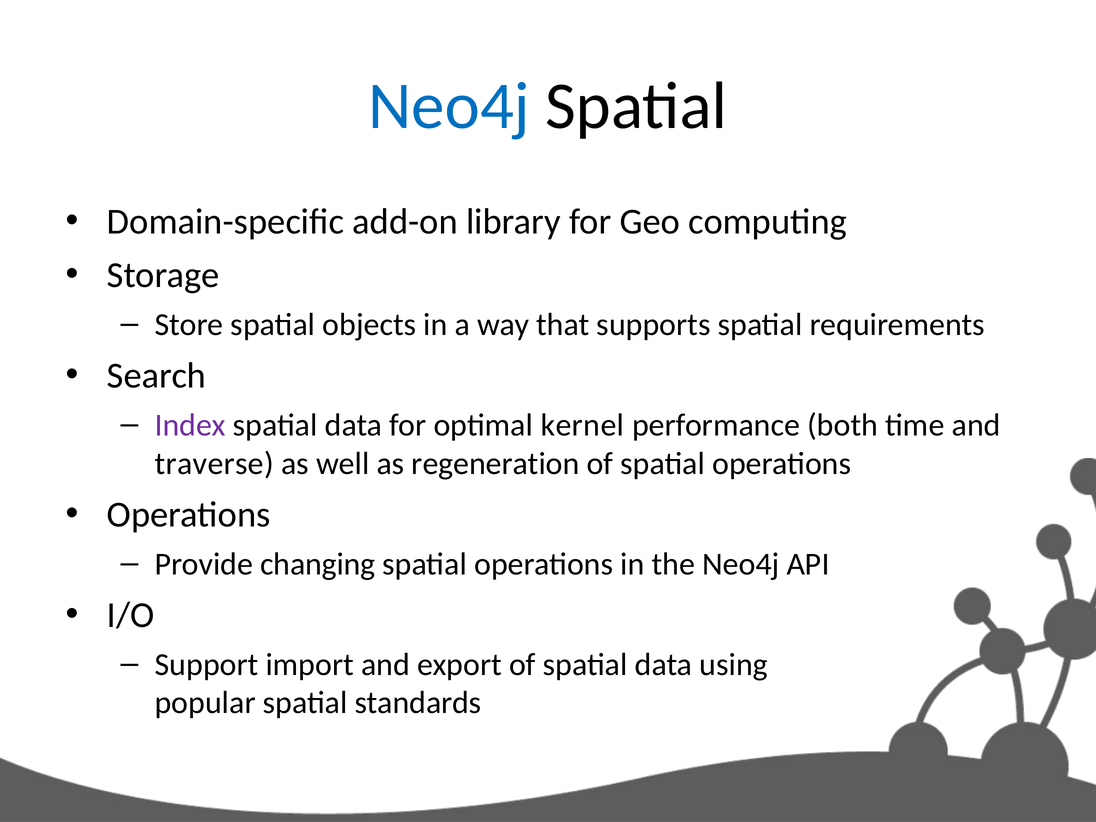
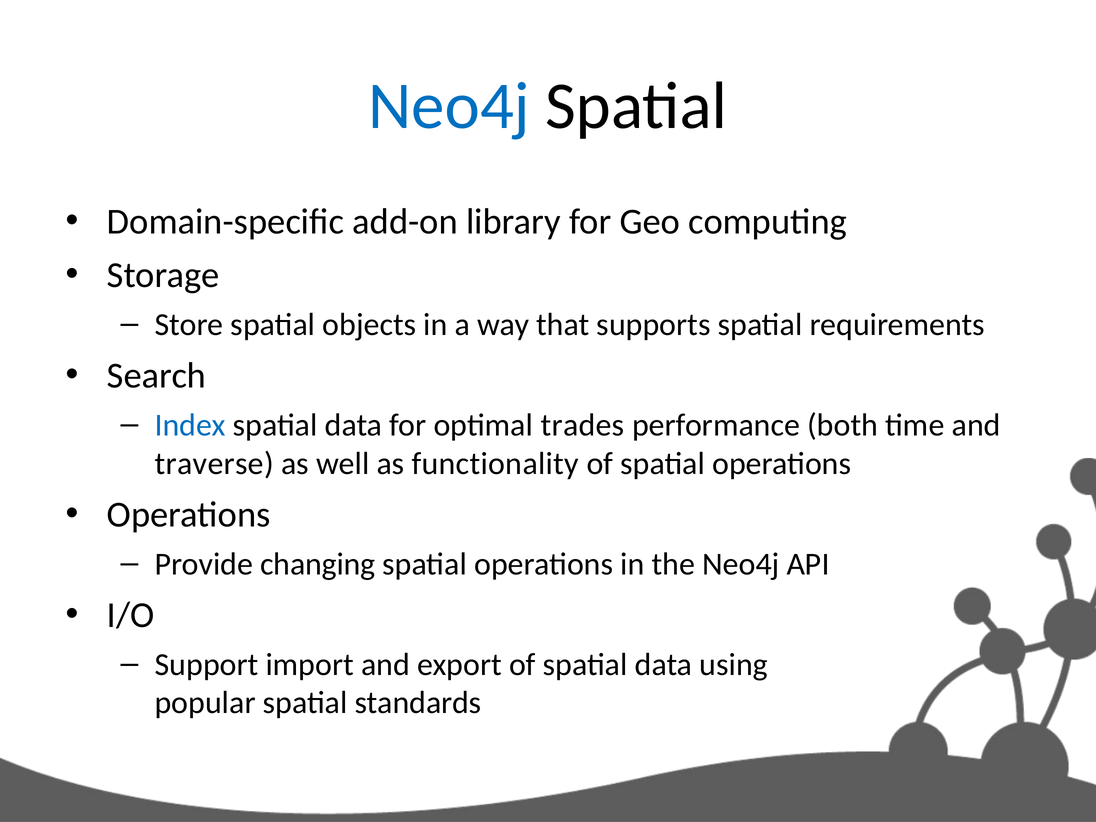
Index colour: purple -> blue
kernel: kernel -> trades
regeneration: regeneration -> functionality
